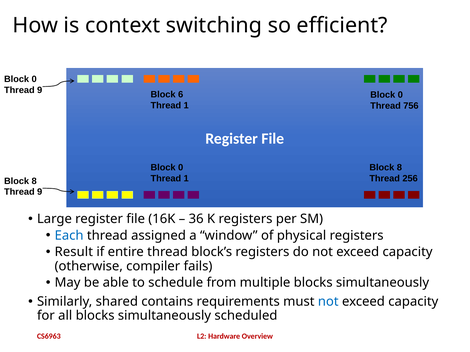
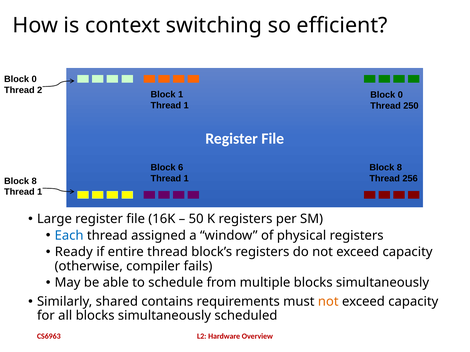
9 at (40, 90): 9 -> 2
Block 6: 6 -> 1
756: 756 -> 250
0 at (181, 168): 0 -> 6
9 at (40, 192): 9 -> 1
36: 36 -> 50
Result: Result -> Ready
not at (328, 302) colour: blue -> orange
